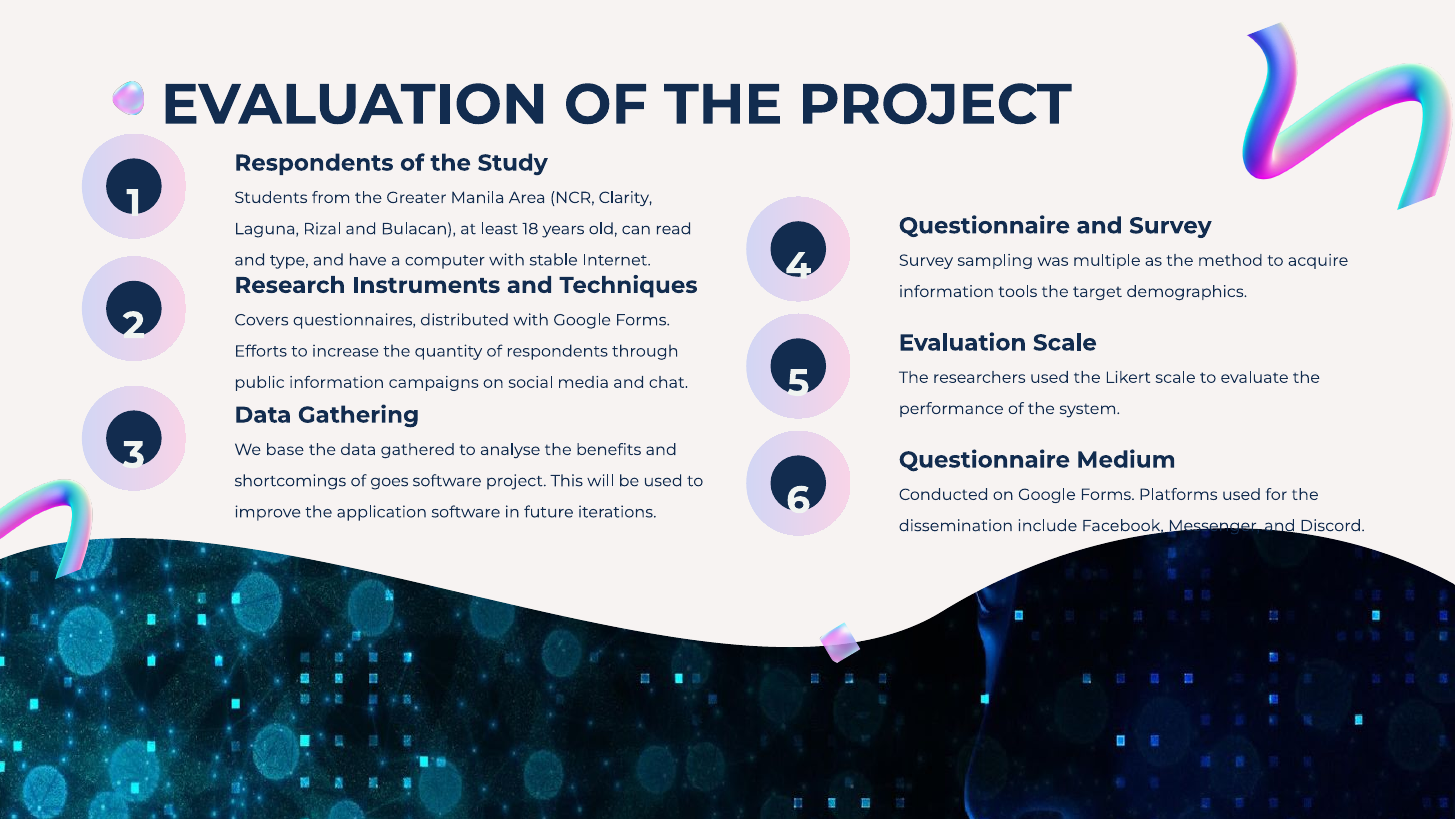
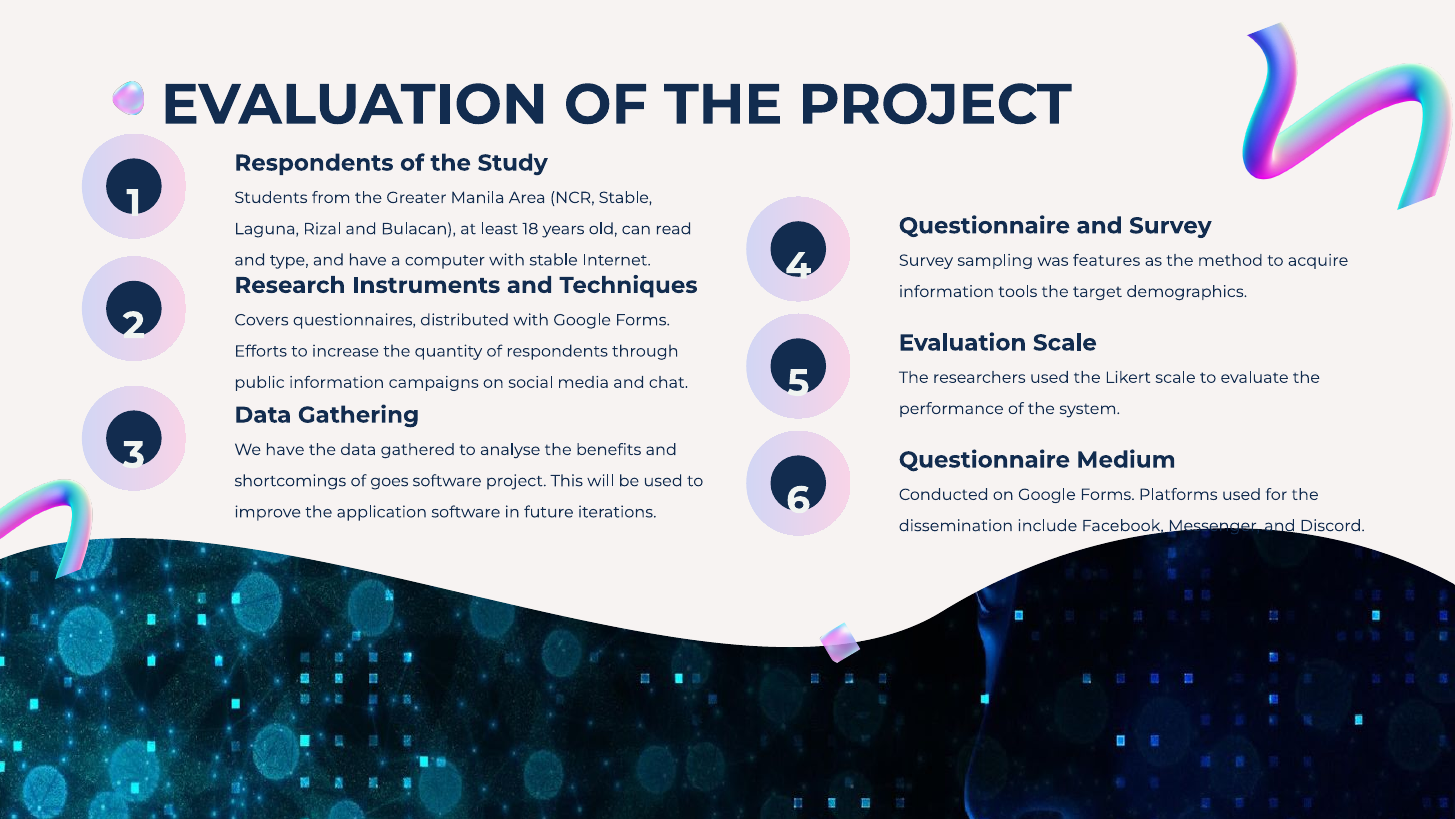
NCR Clarity: Clarity -> Stable
multiple: multiple -> features
We base: base -> have
